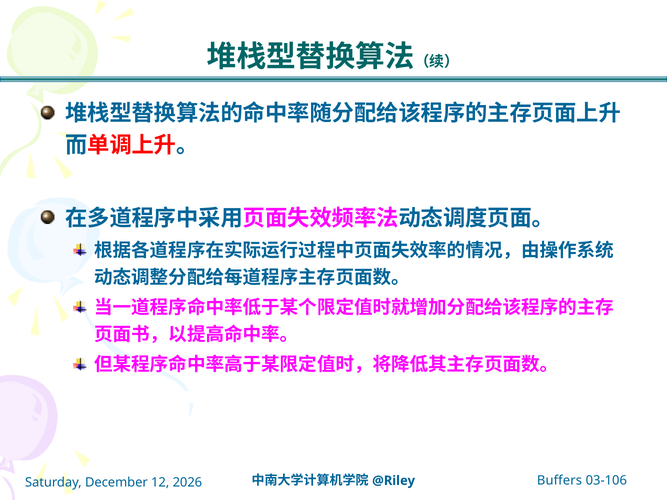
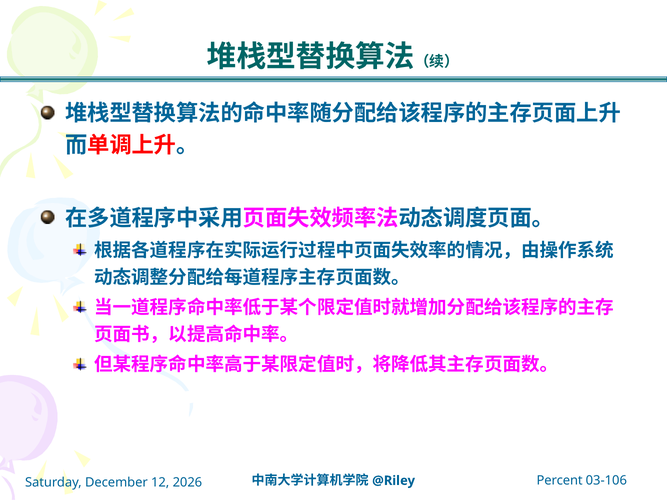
Buffers: Buffers -> Percent
